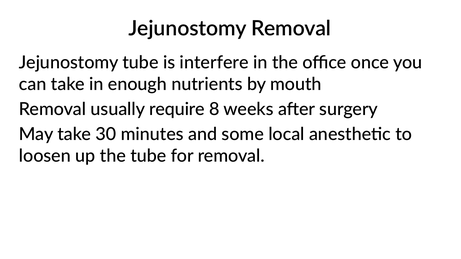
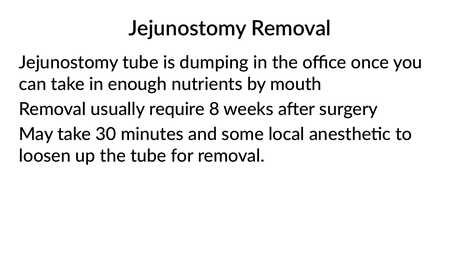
interfere: interfere -> dumping
